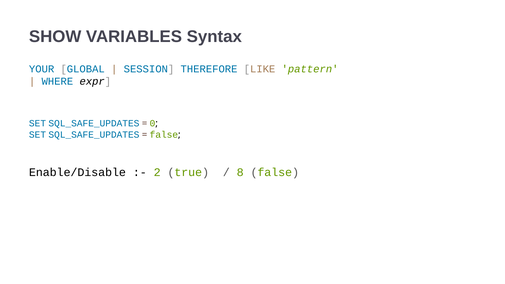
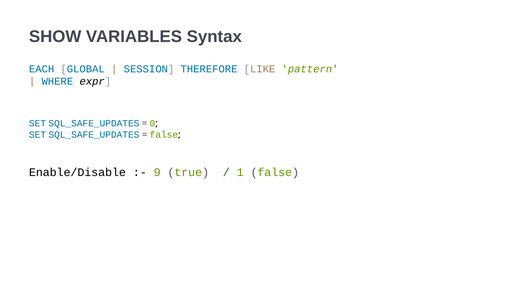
YOUR: YOUR -> EACH
2: 2 -> 9
8: 8 -> 1
